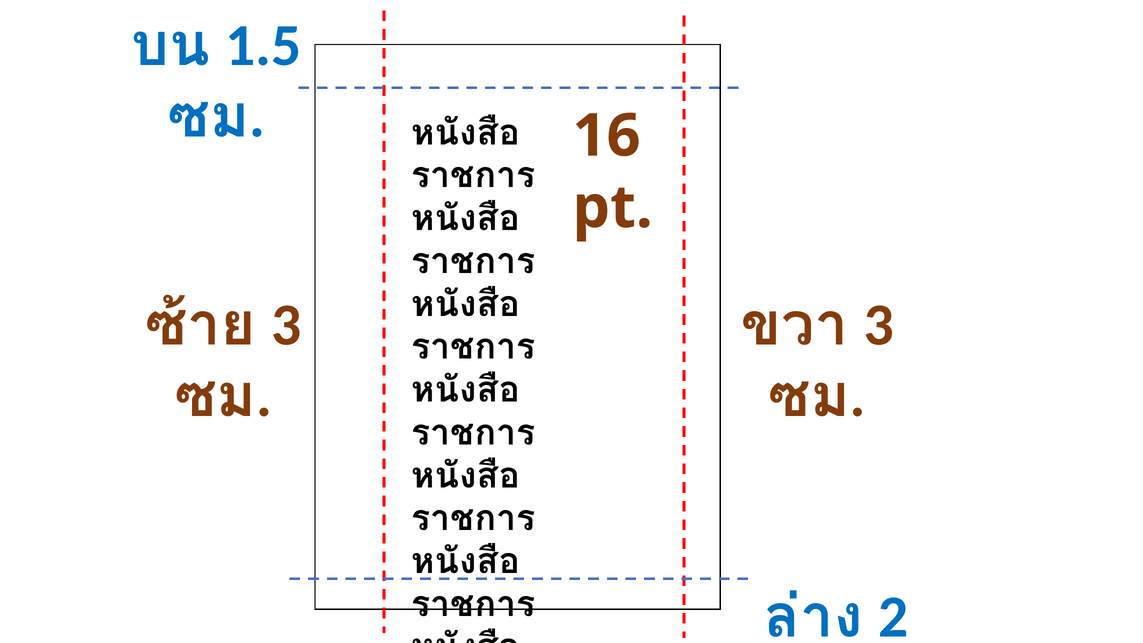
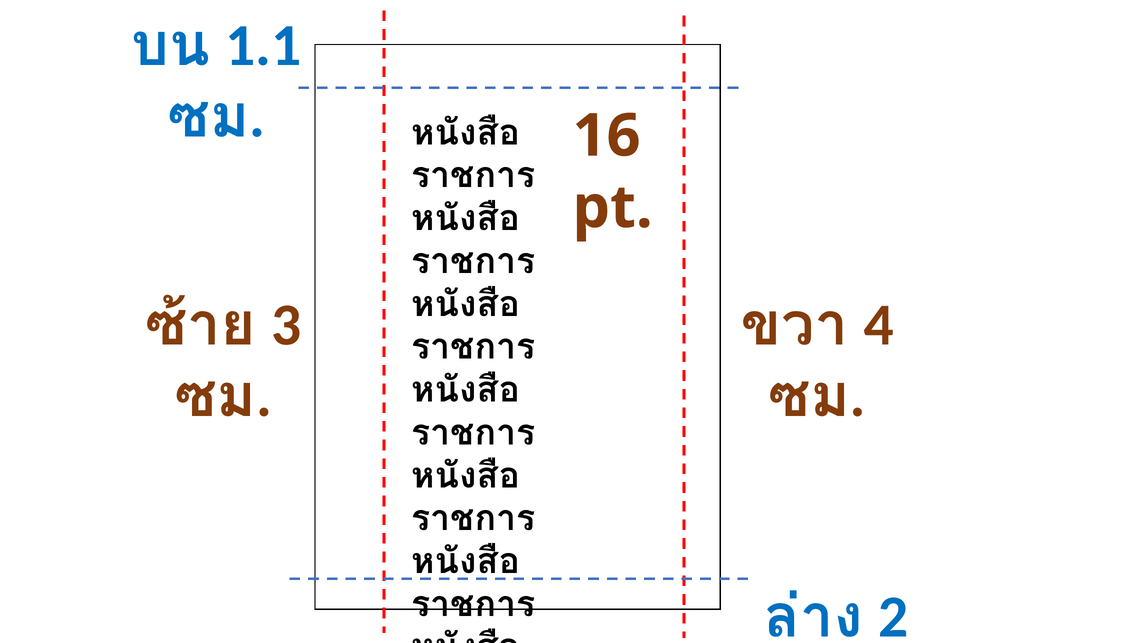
1.5: 1.5 -> 1.1
3 at (879, 325): 3 -> 4
